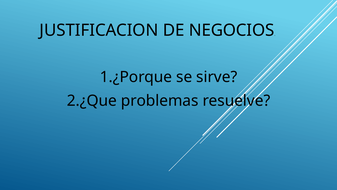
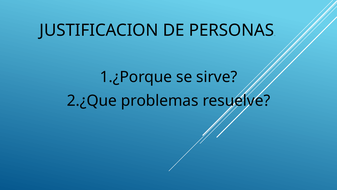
NEGOCIOS: NEGOCIOS -> PERSONAS
